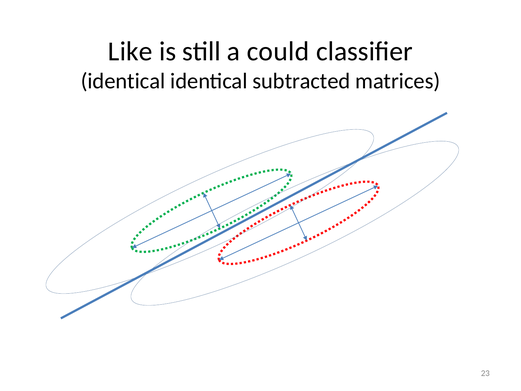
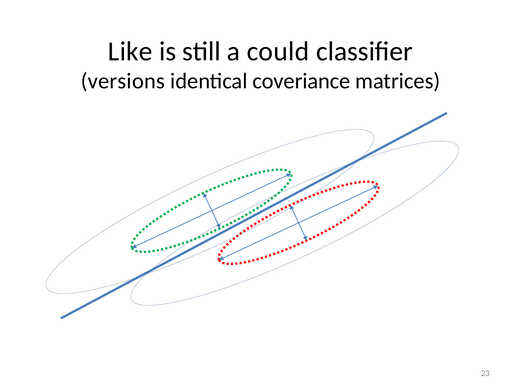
identical at (123, 81): identical -> versions
subtracted: subtracted -> coveriance
